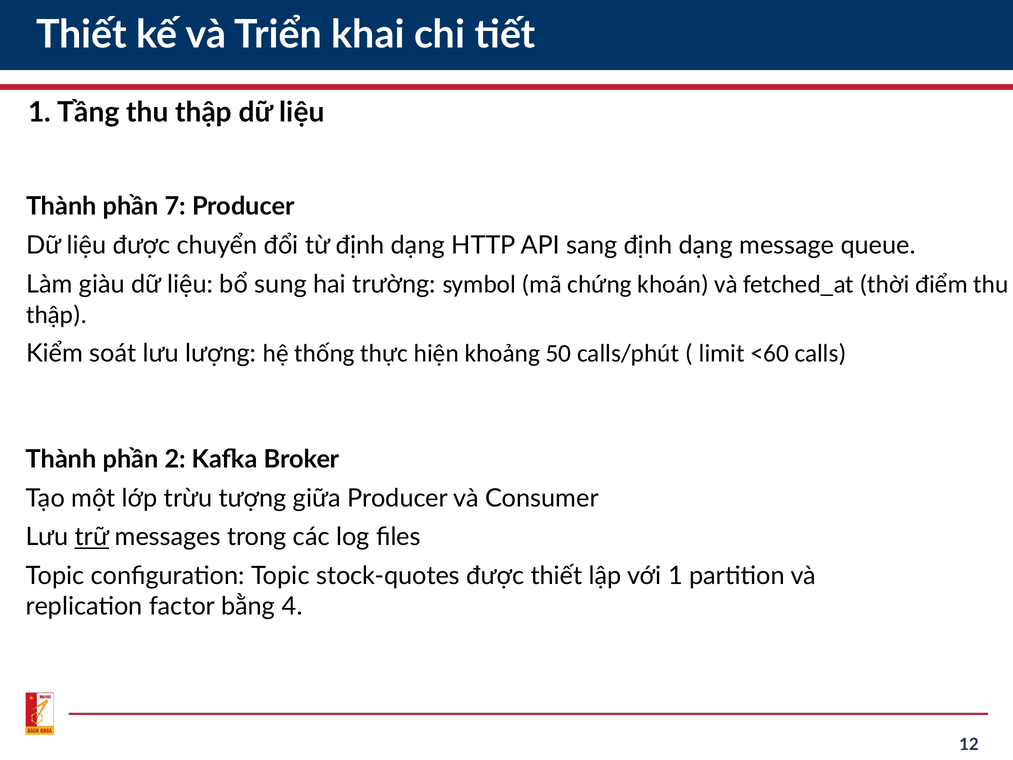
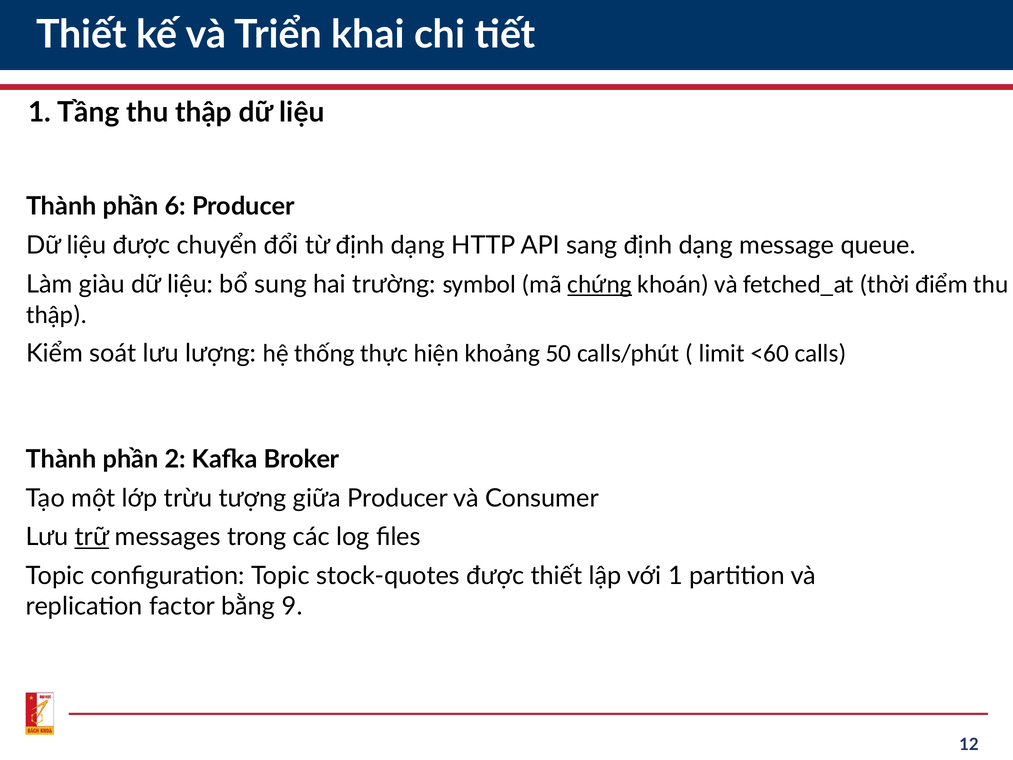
7: 7 -> 6
chứng underline: none -> present
4: 4 -> 9
